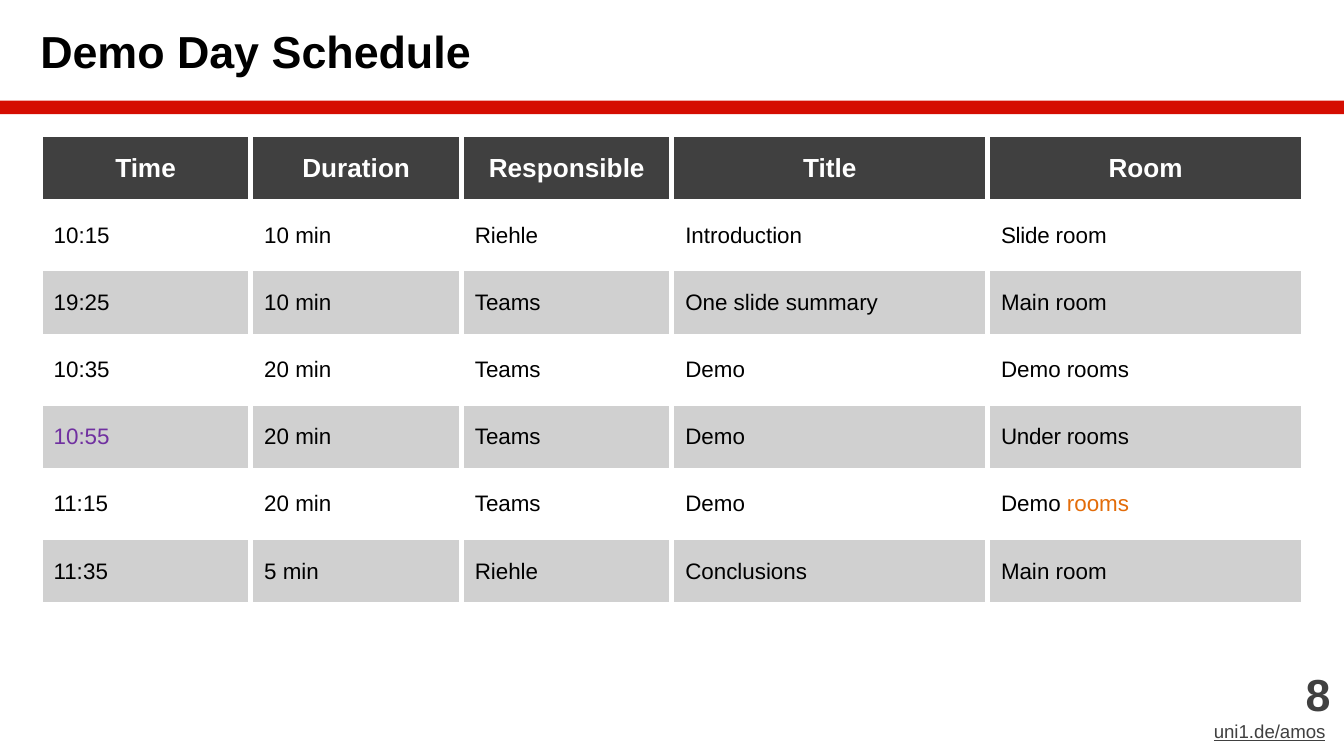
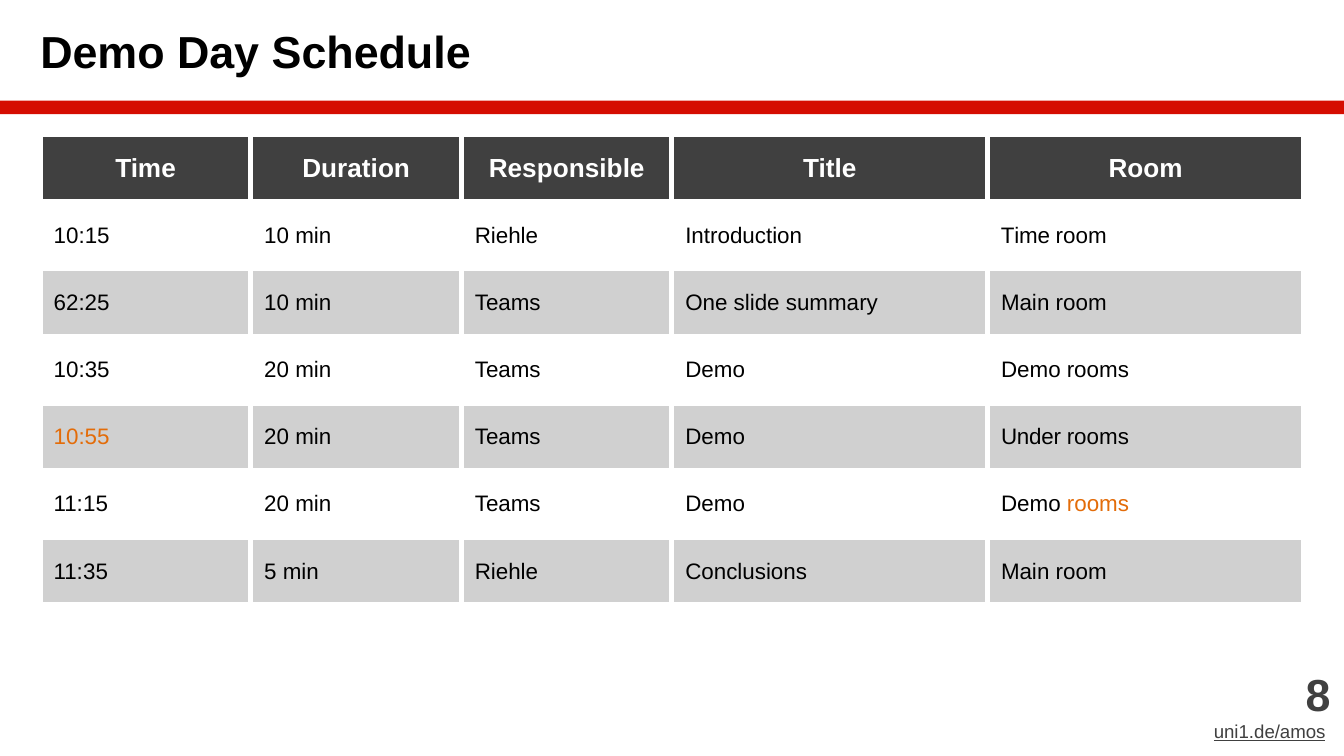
Introduction Slide: Slide -> Time
19:25: 19:25 -> 62:25
10:55 colour: purple -> orange
